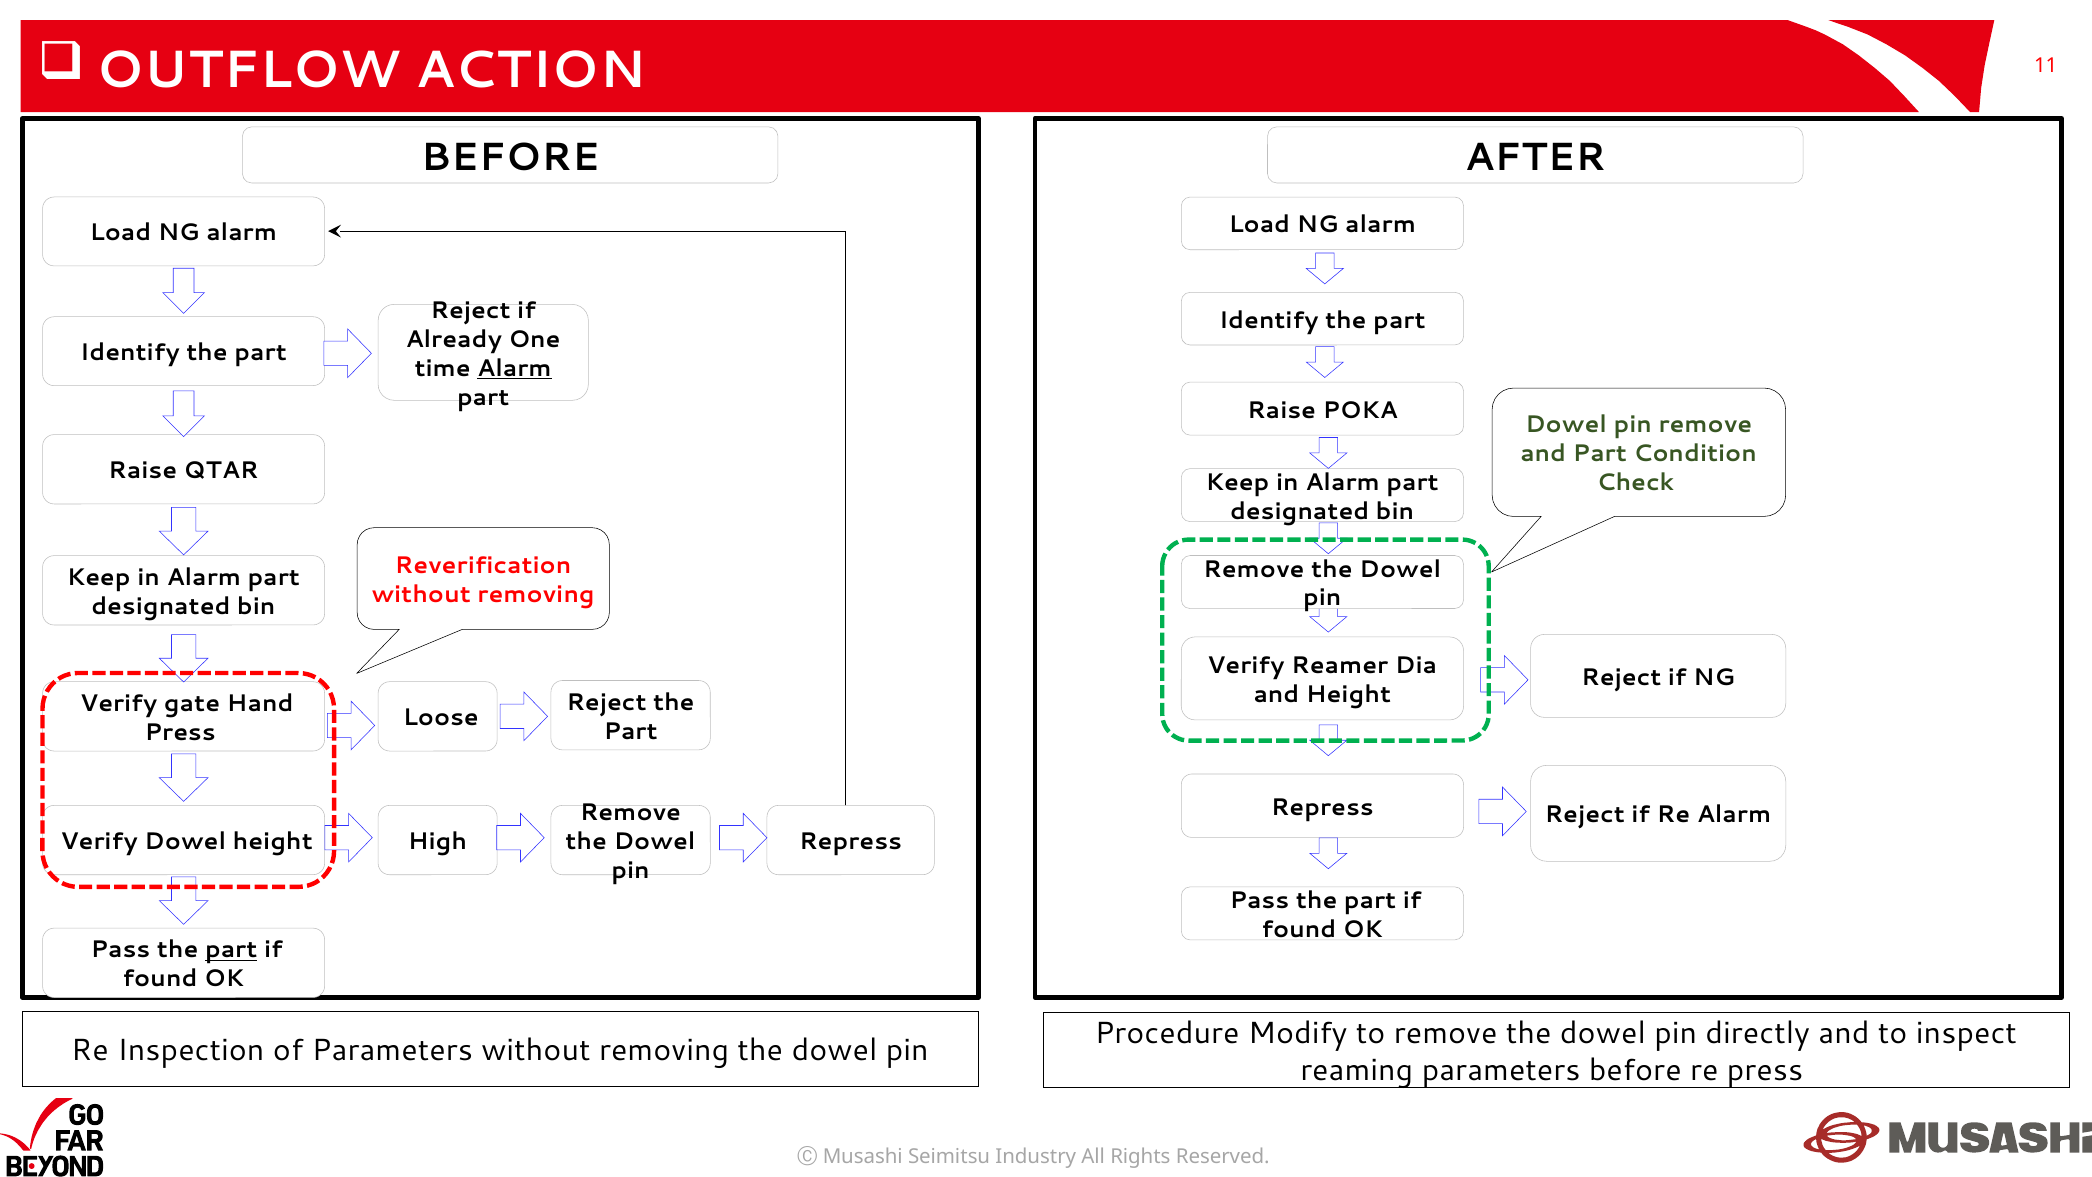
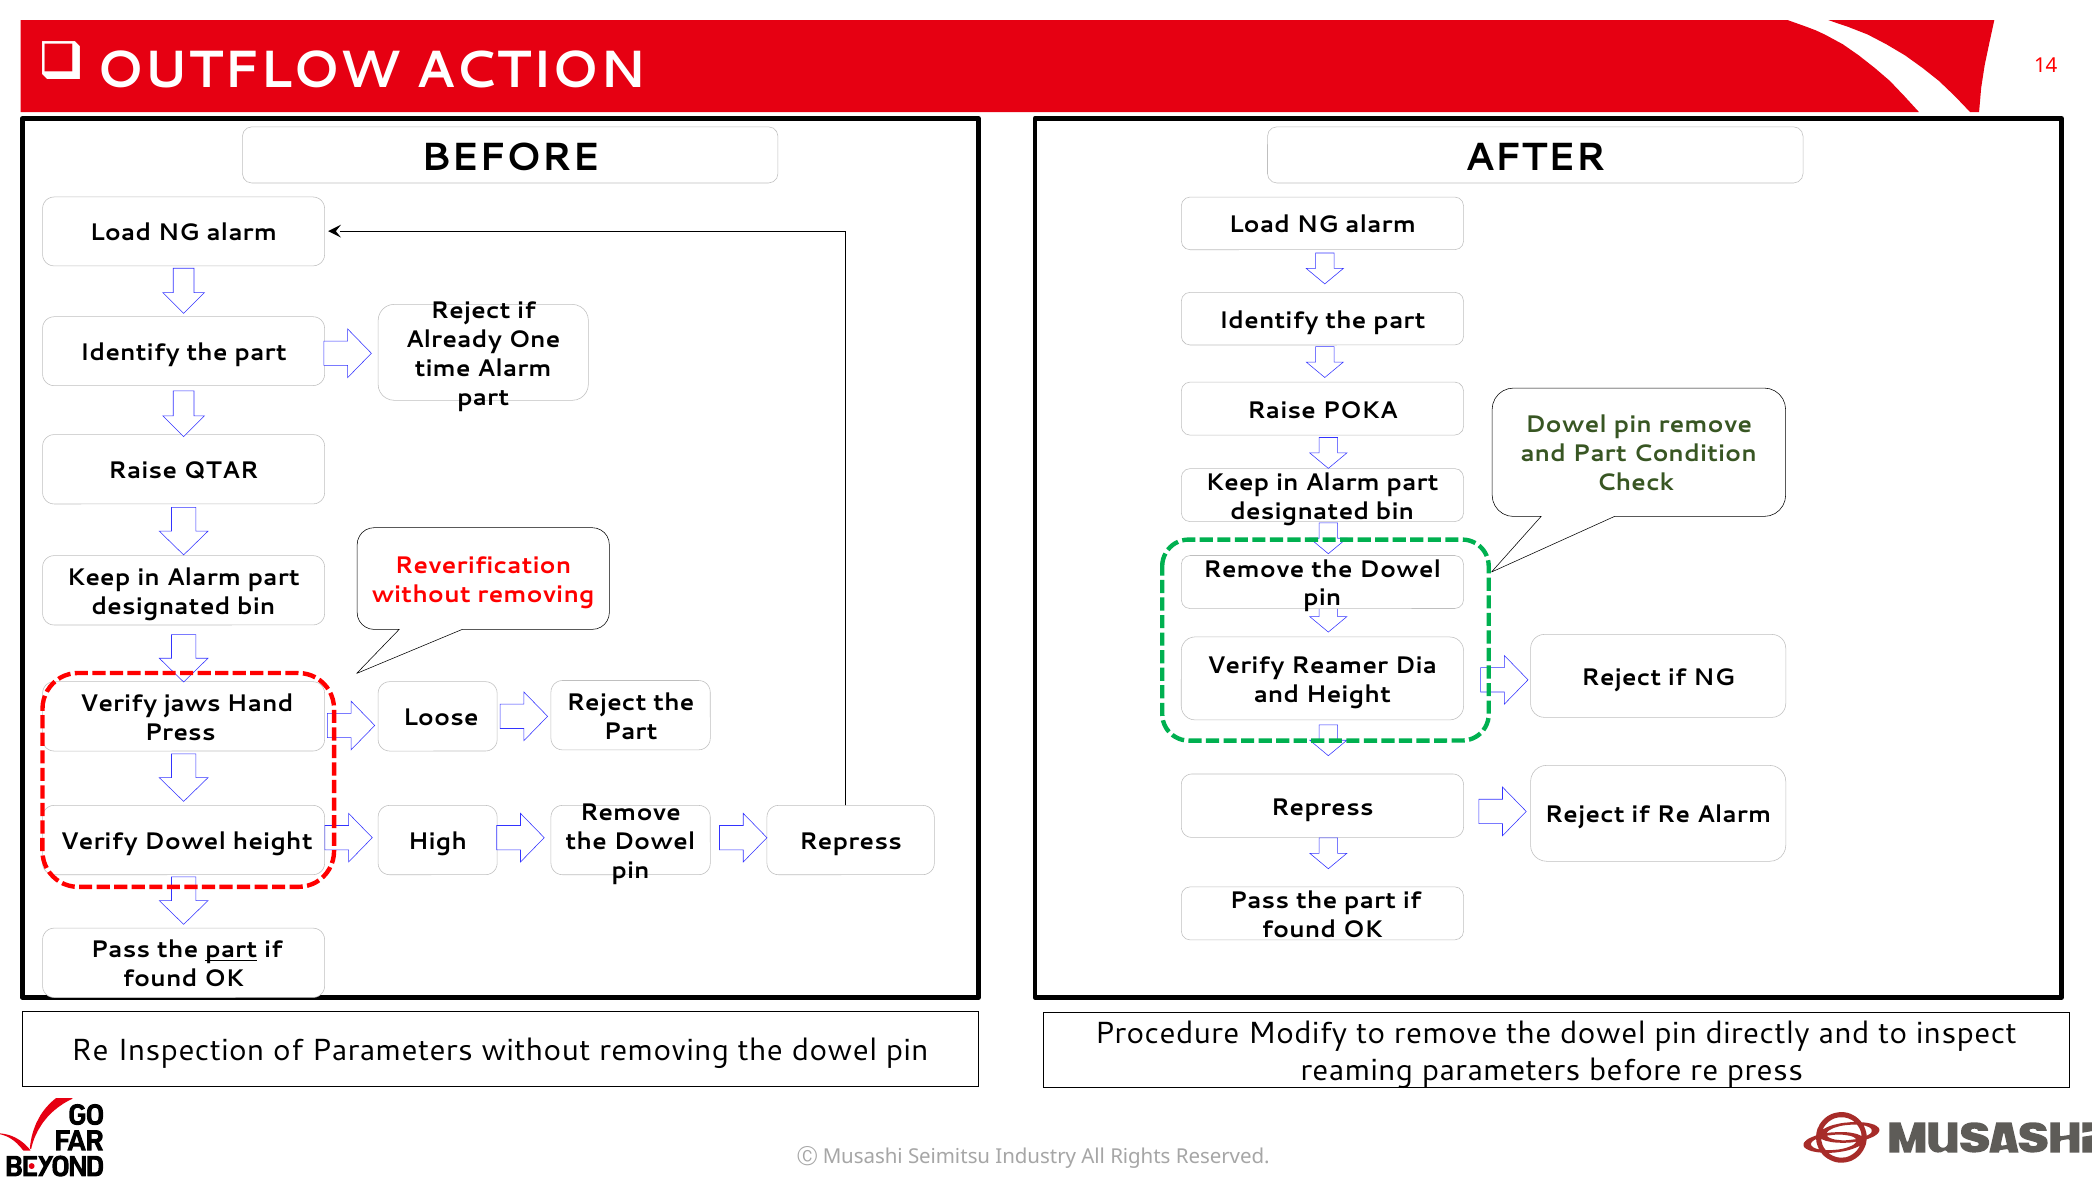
11: 11 -> 14
Alarm at (514, 368) underline: present -> none
gate: gate -> jaws
